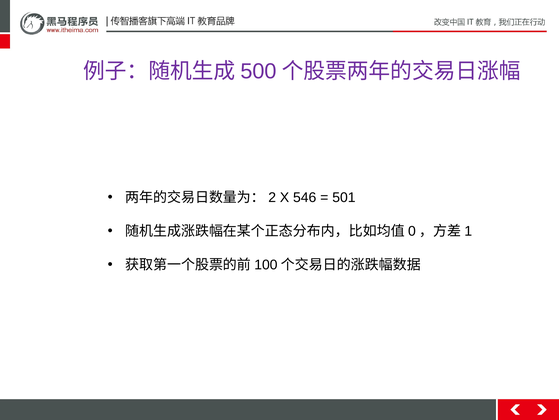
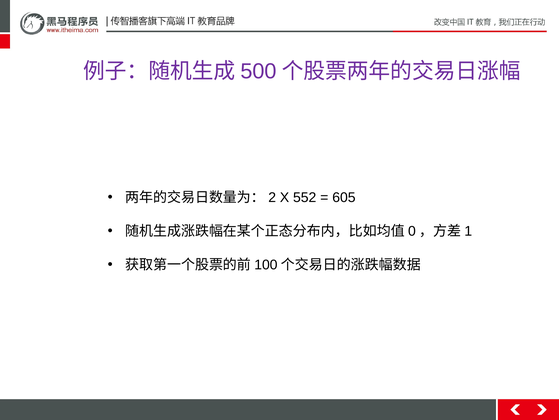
546: 546 -> 552
501: 501 -> 605
